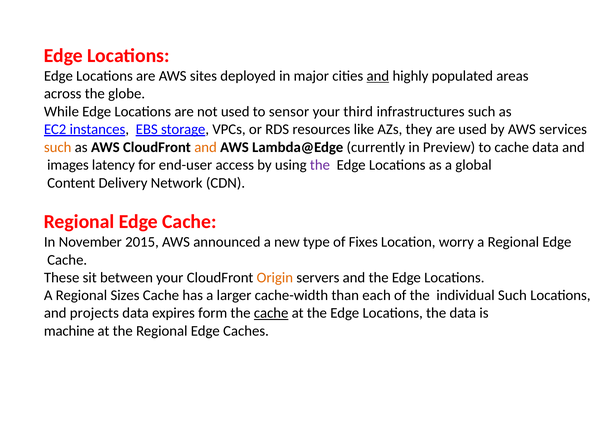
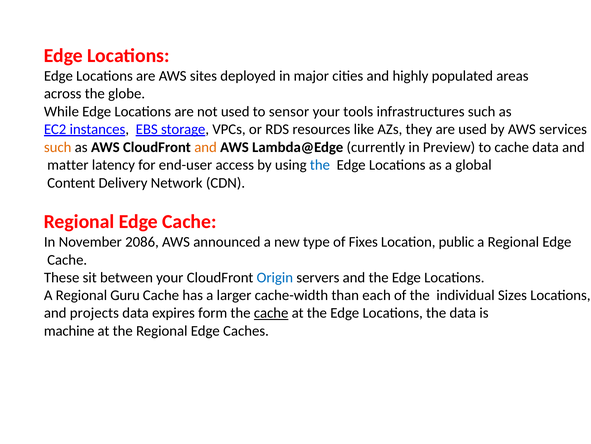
and at (378, 76) underline: present -> none
third: third -> tools
images: images -> matter
the at (320, 165) colour: purple -> blue
2015: 2015 -> 2086
worry: worry -> public
Origin colour: orange -> blue
Sizes: Sizes -> Guru
individual Such: Such -> Sizes
